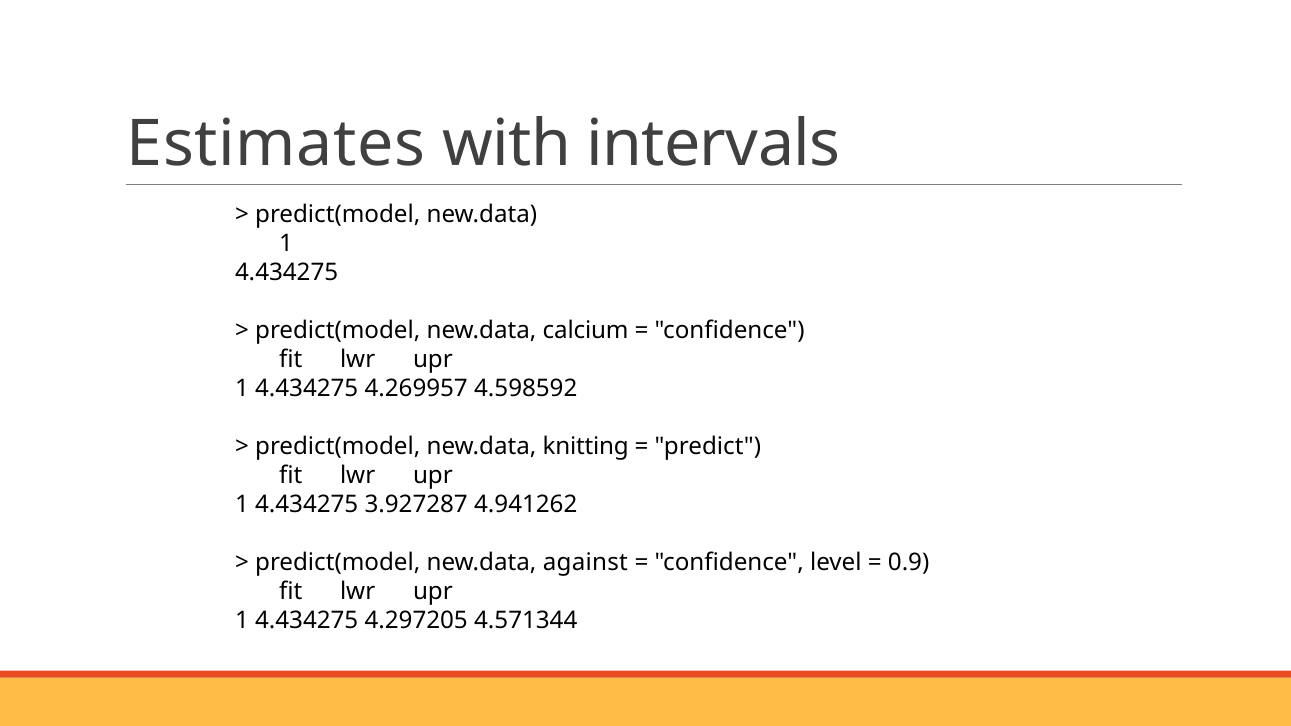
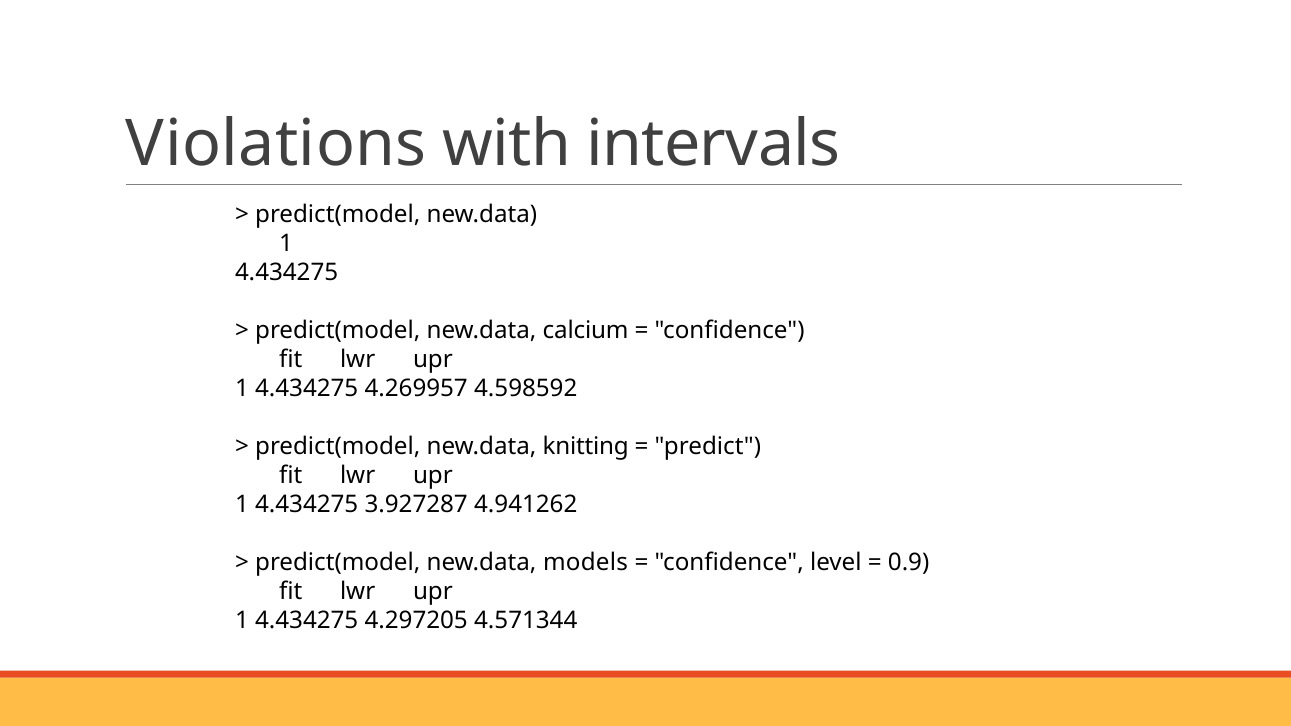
Estimates: Estimates -> Violations
against: against -> models
